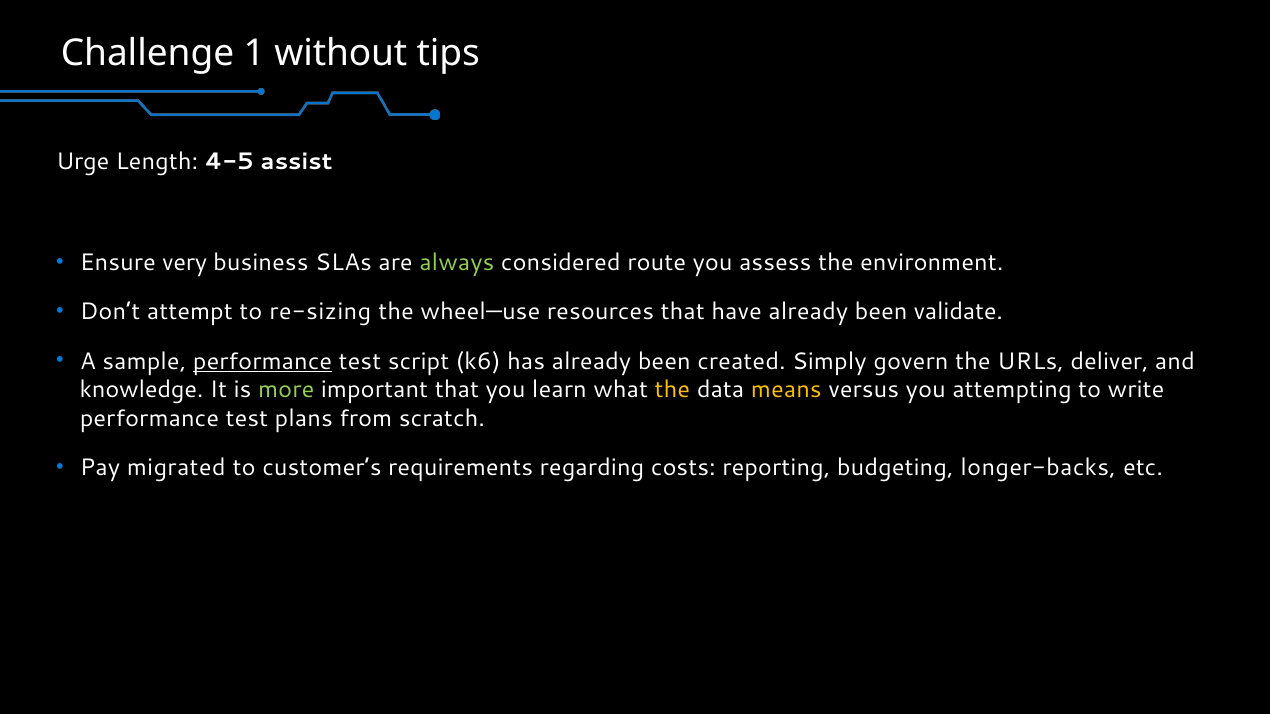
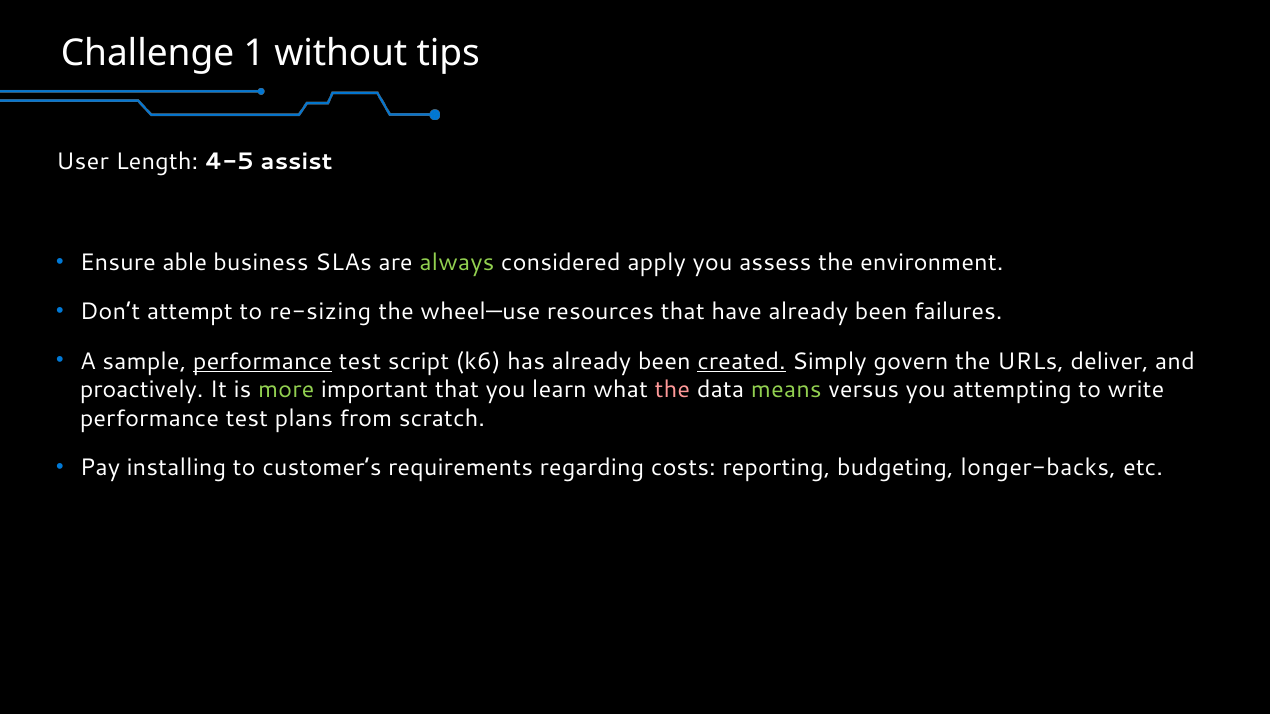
Urge: Urge -> User
very: very -> able
route: route -> apply
validate: validate -> failures
created underline: none -> present
knowledge: knowledge -> proactively
the at (672, 390) colour: yellow -> pink
means colour: yellow -> light green
migrated: migrated -> installing
